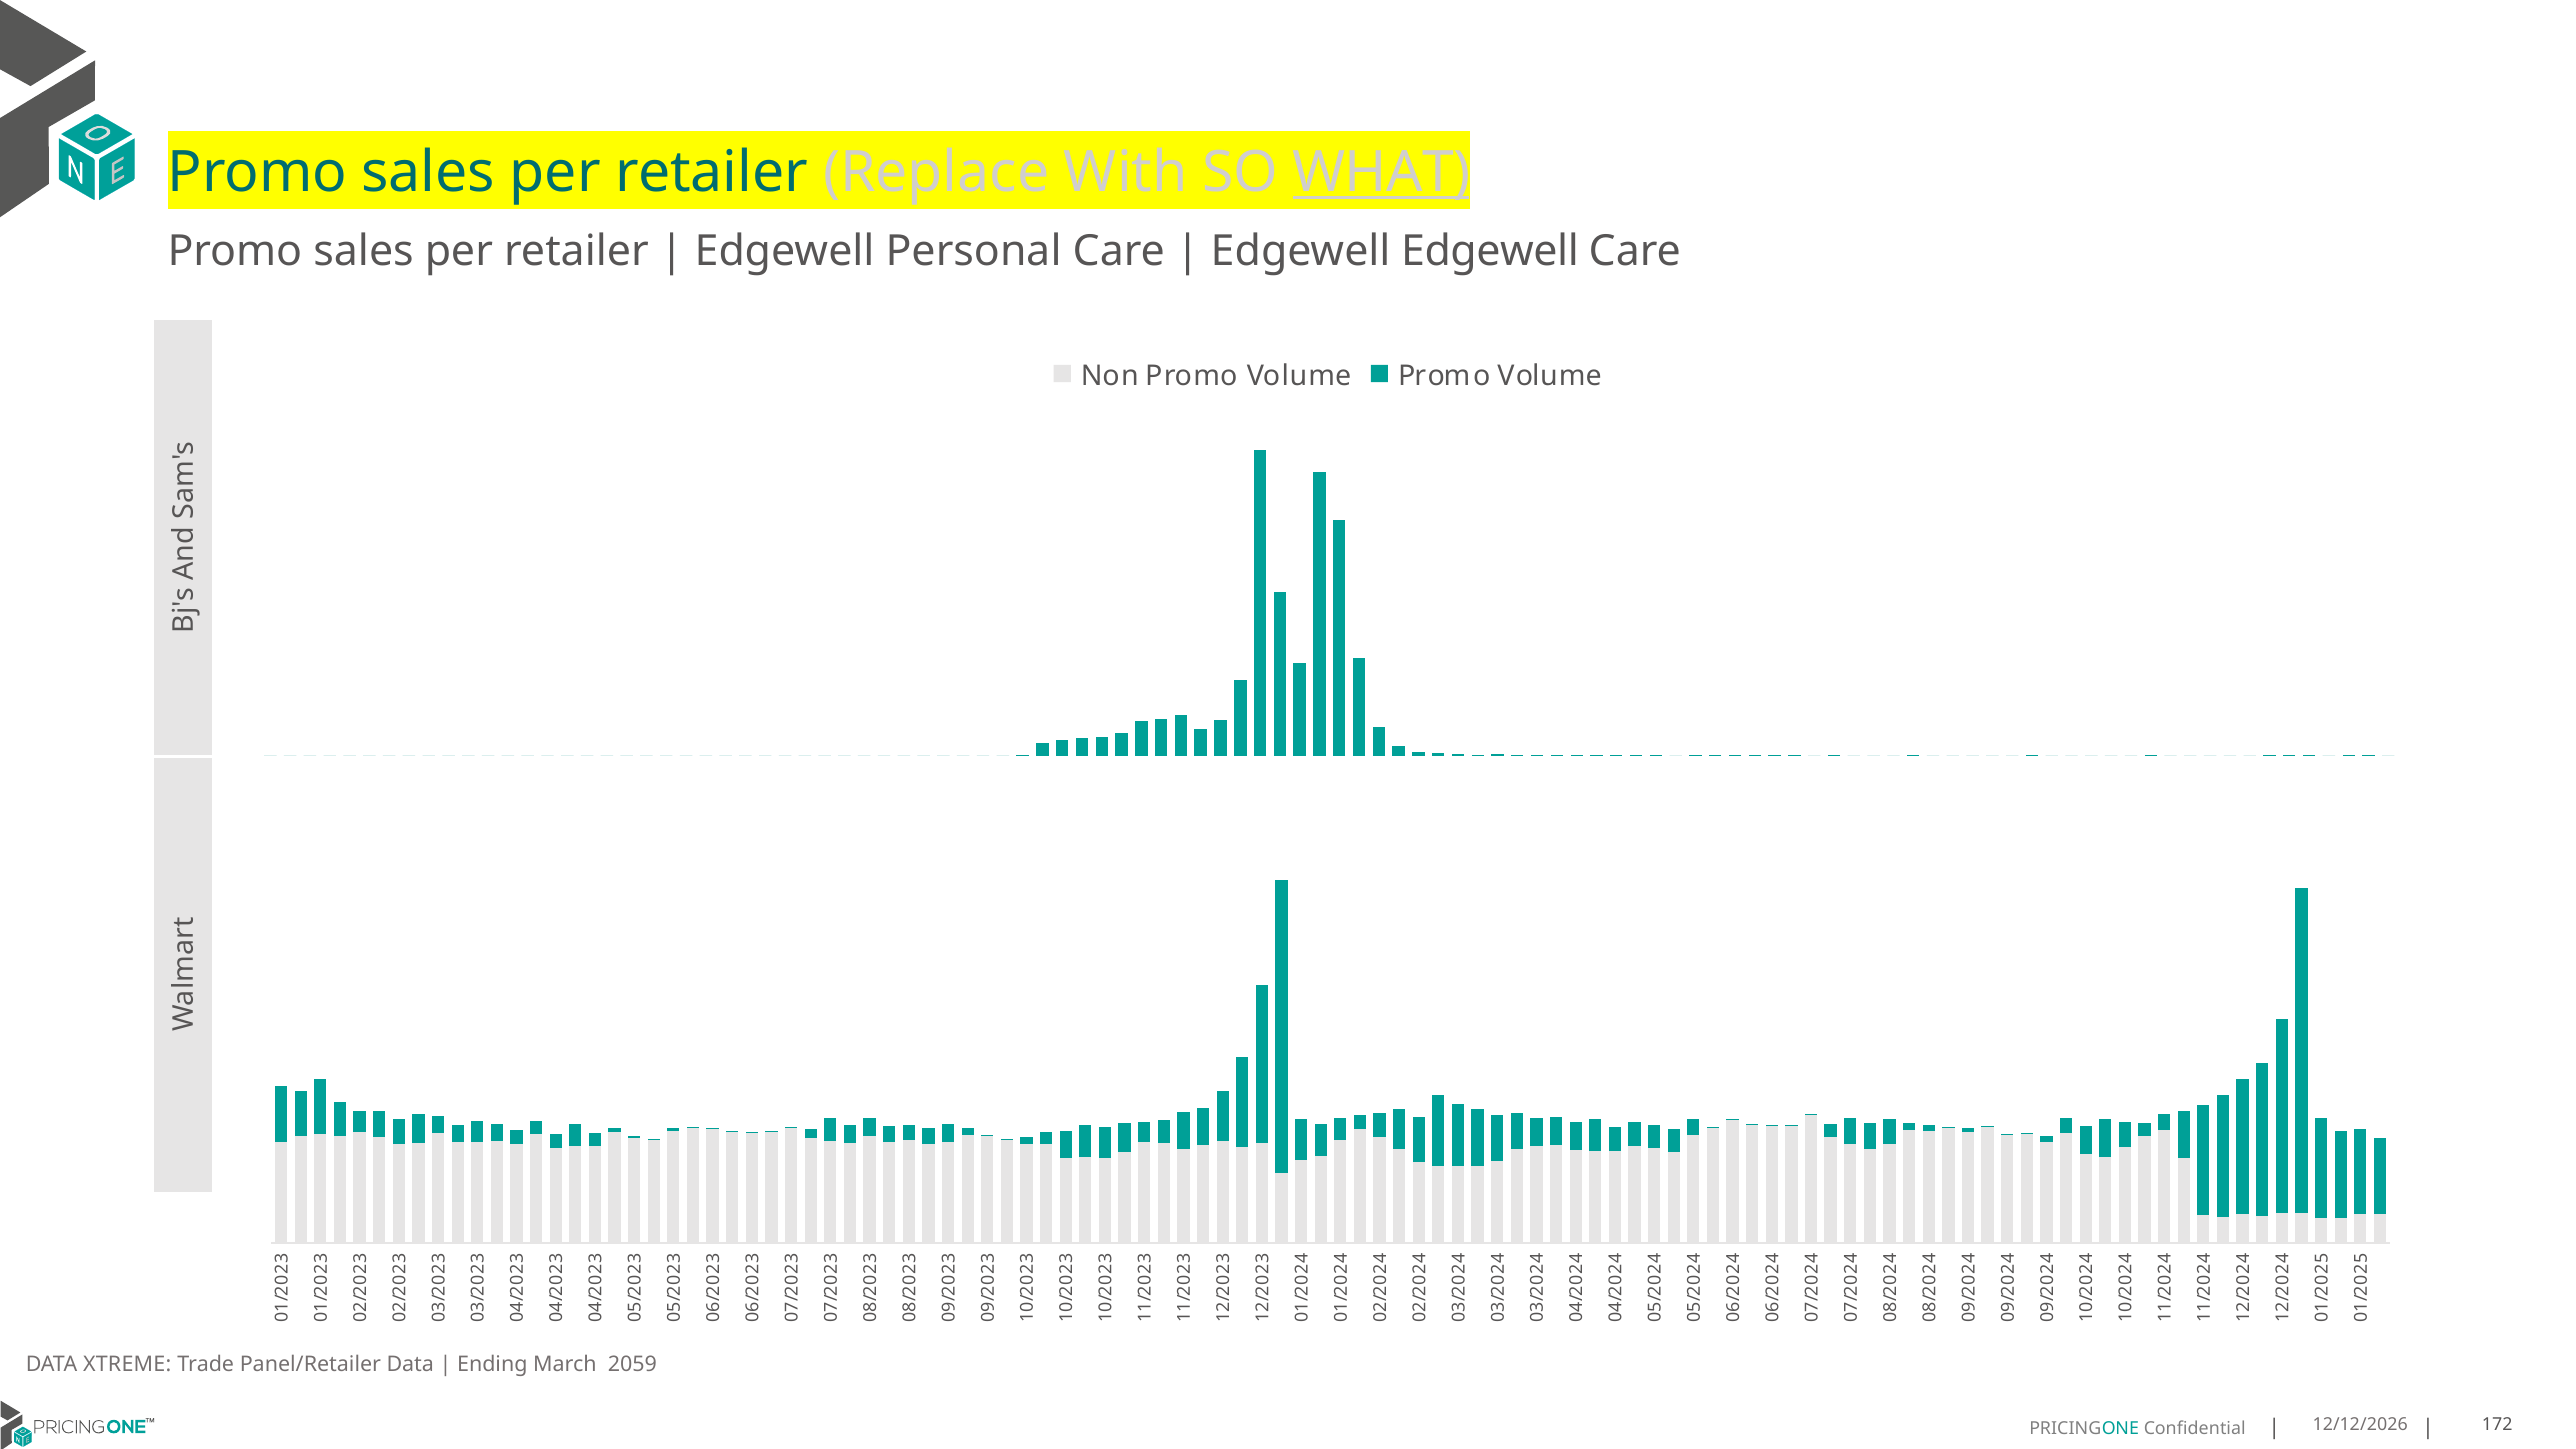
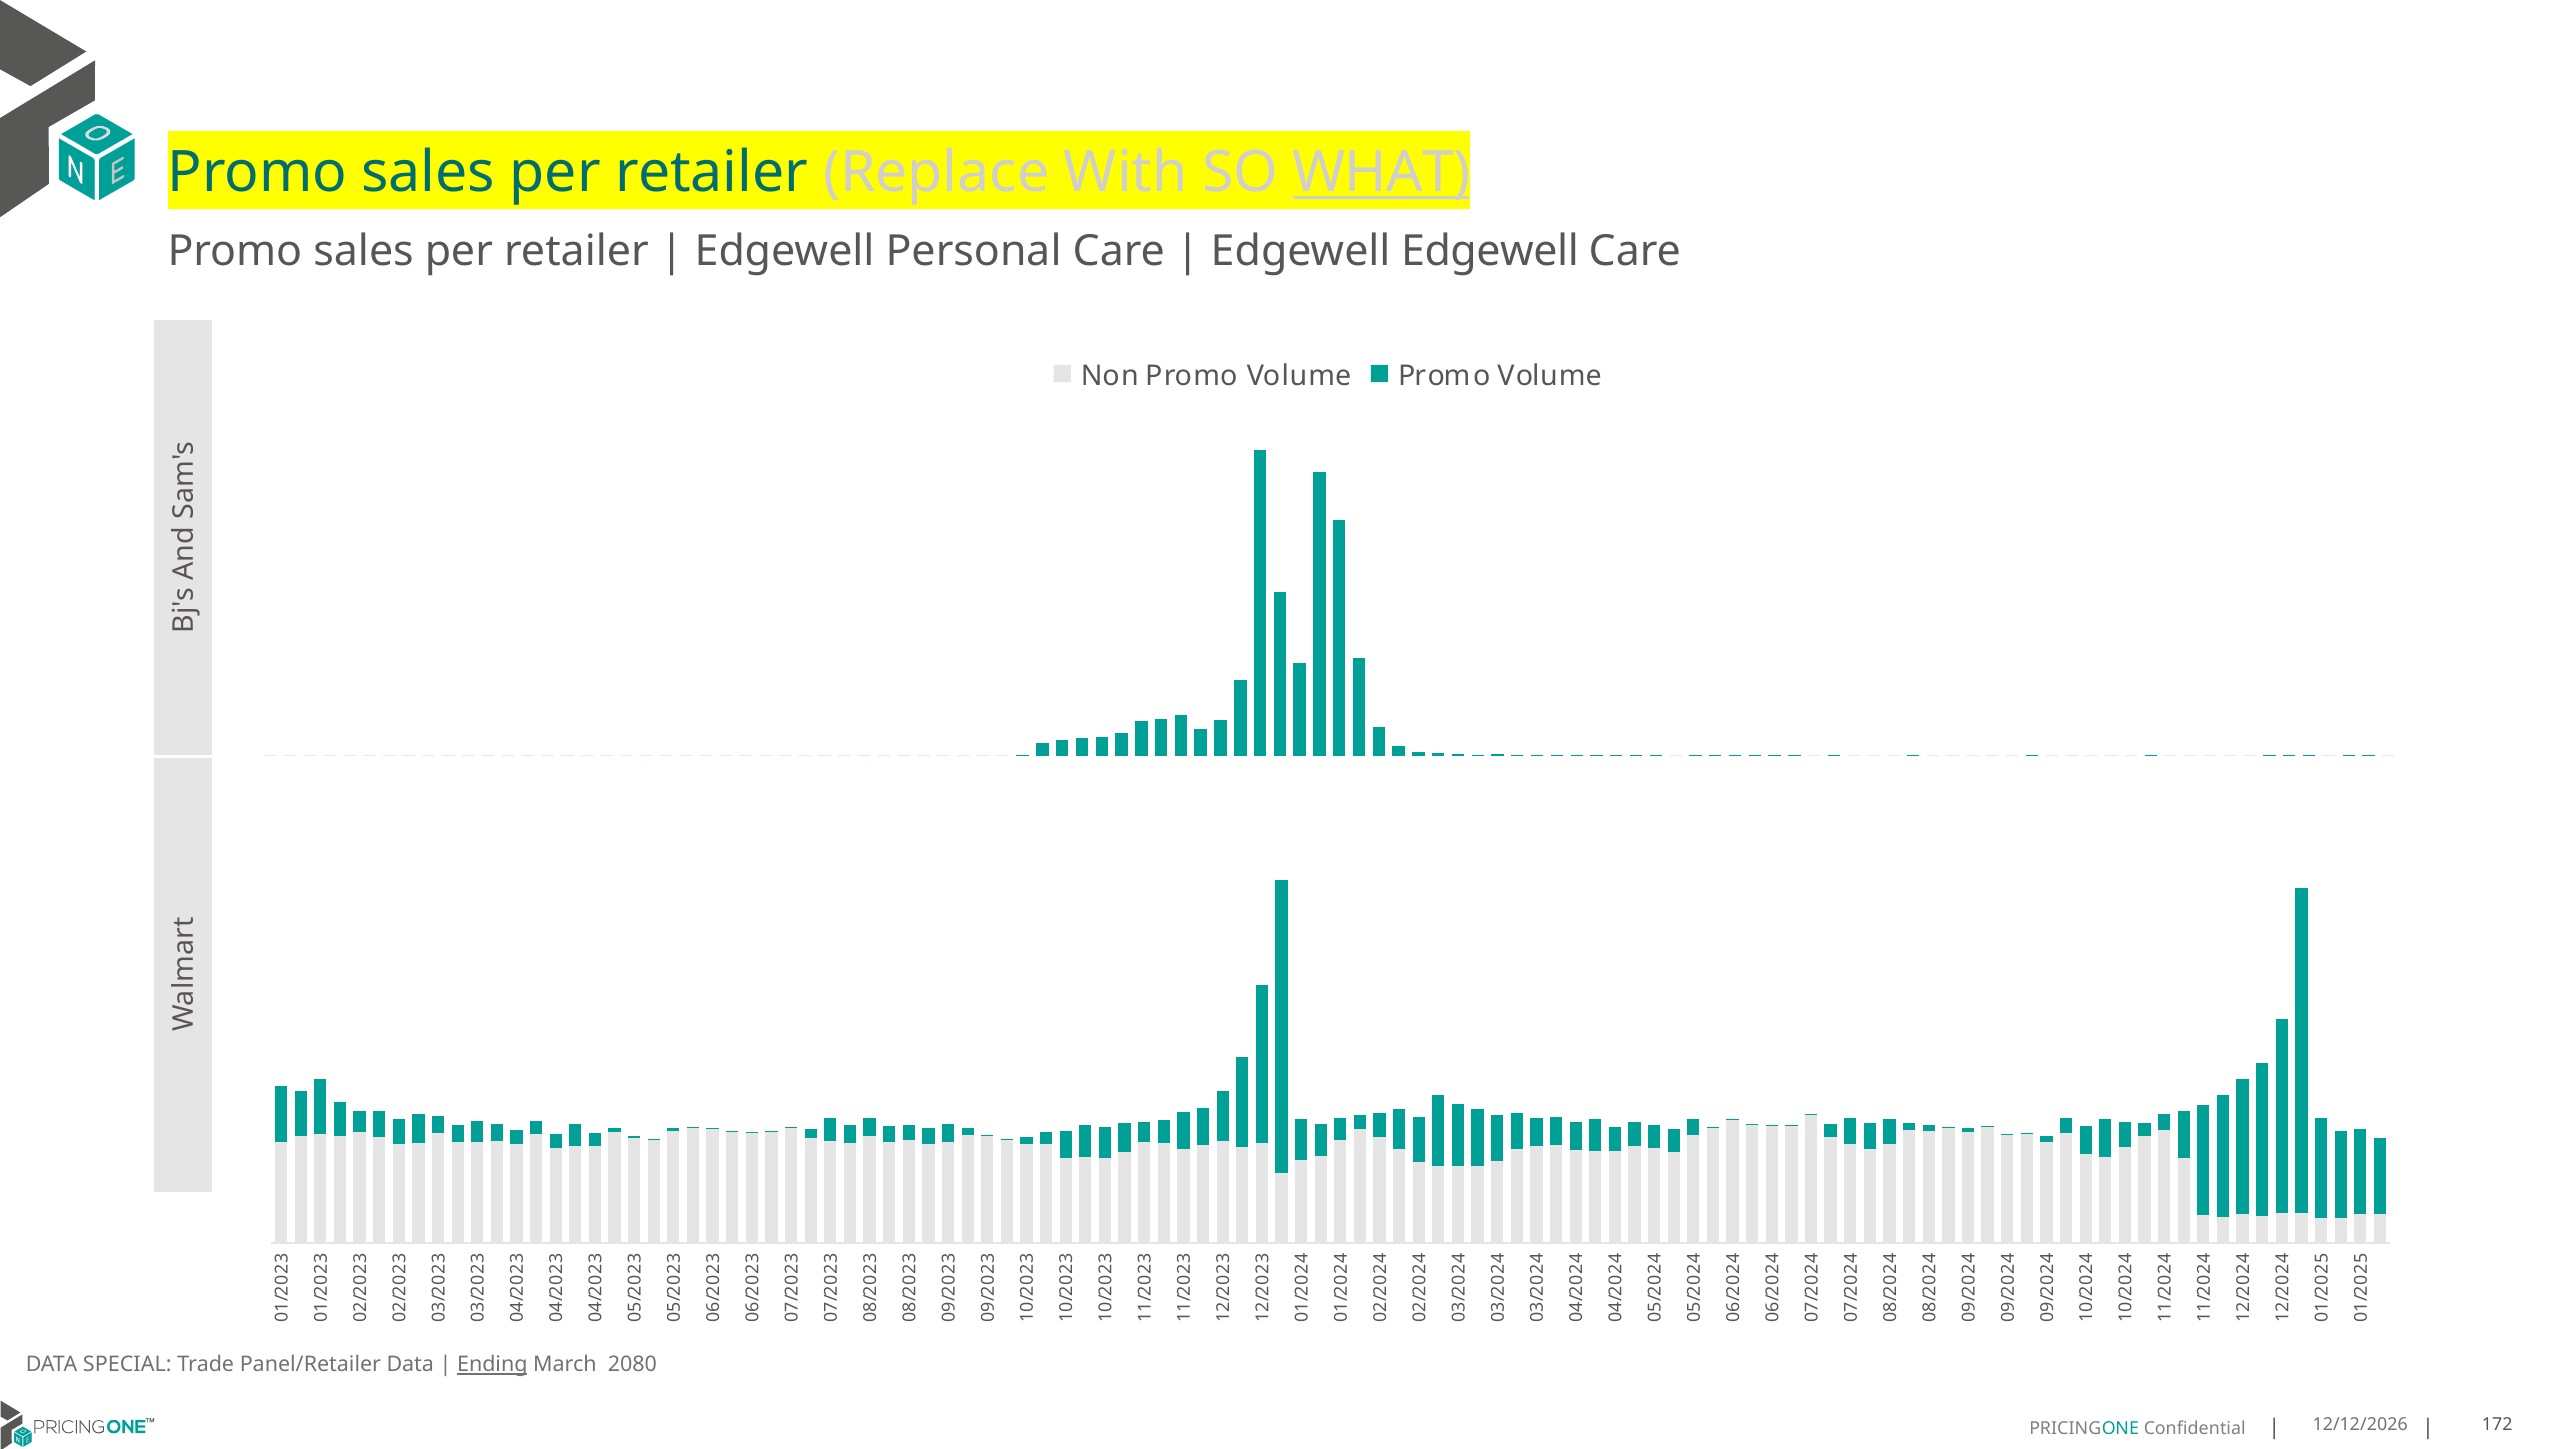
XTREME: XTREME -> SPECIAL
Ending underline: none -> present
2059: 2059 -> 2080
